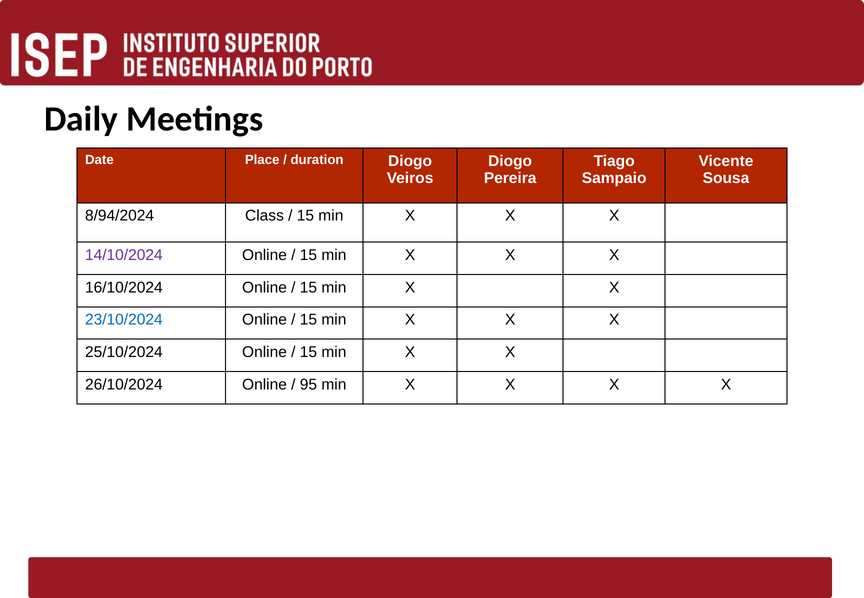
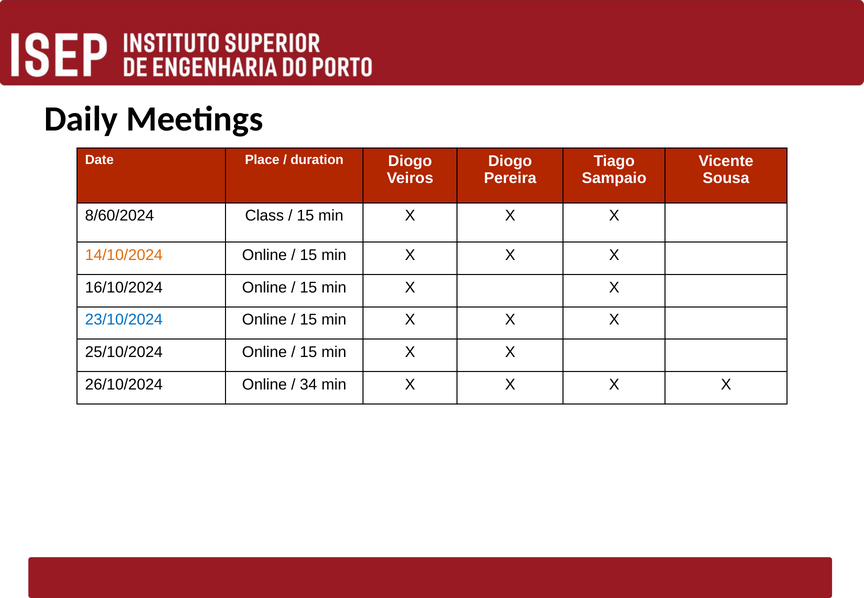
8/94/2024: 8/94/2024 -> 8/60/2024
14/10/2024 colour: purple -> orange
95: 95 -> 34
